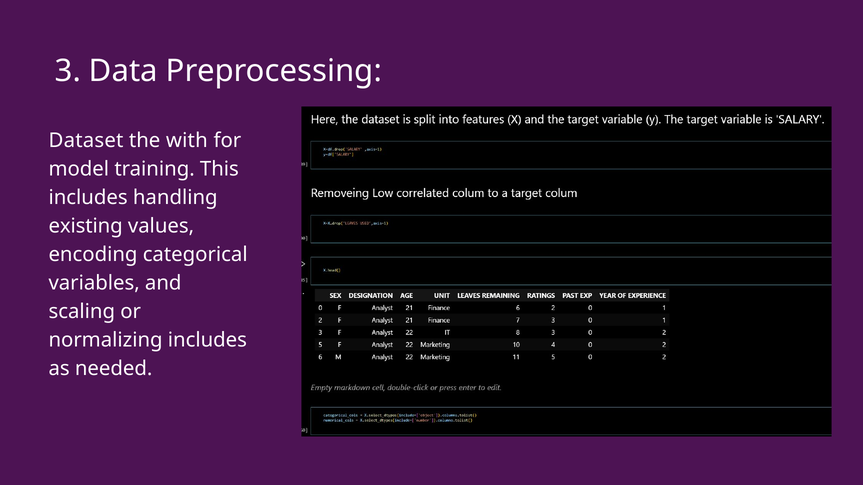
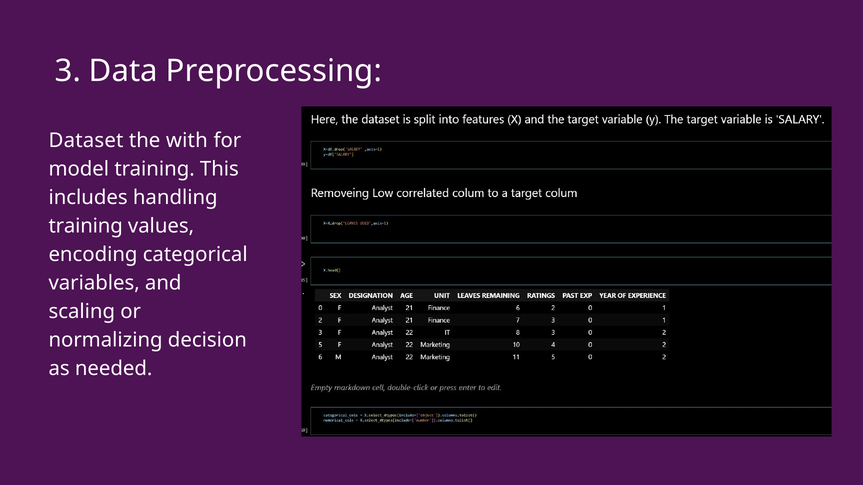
existing at (86, 226): existing -> training
normalizing includes: includes -> decision
